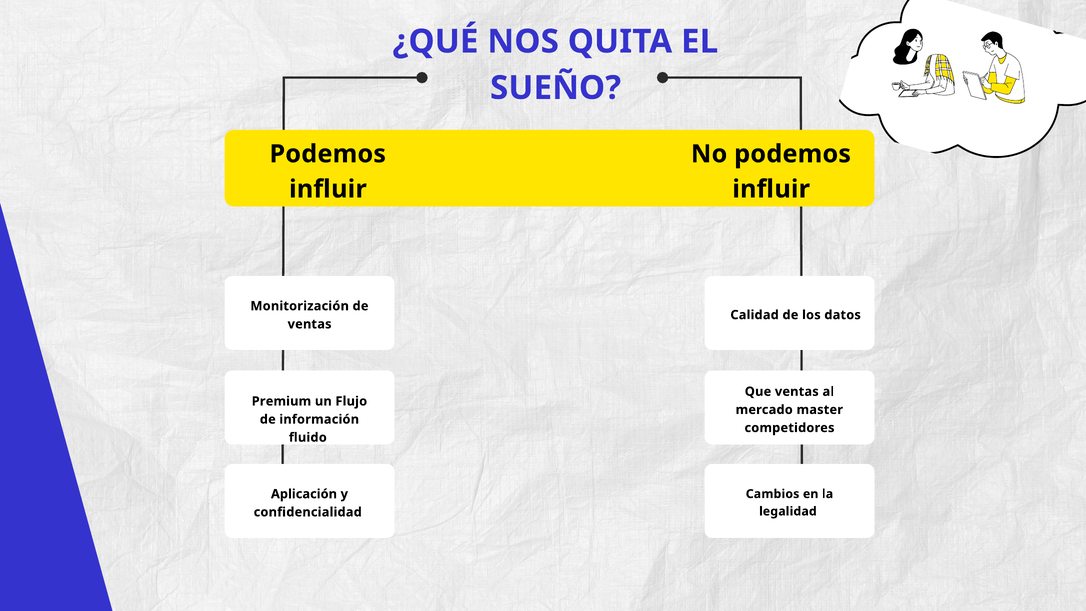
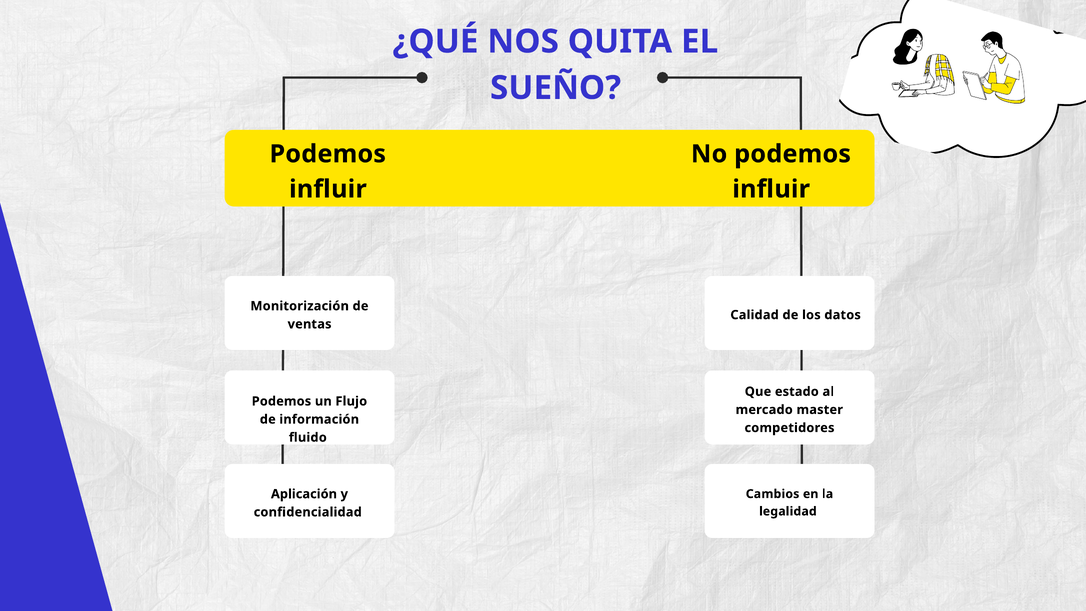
Que ventas: ventas -> estado
Premium at (281, 401): Premium -> Podemos
